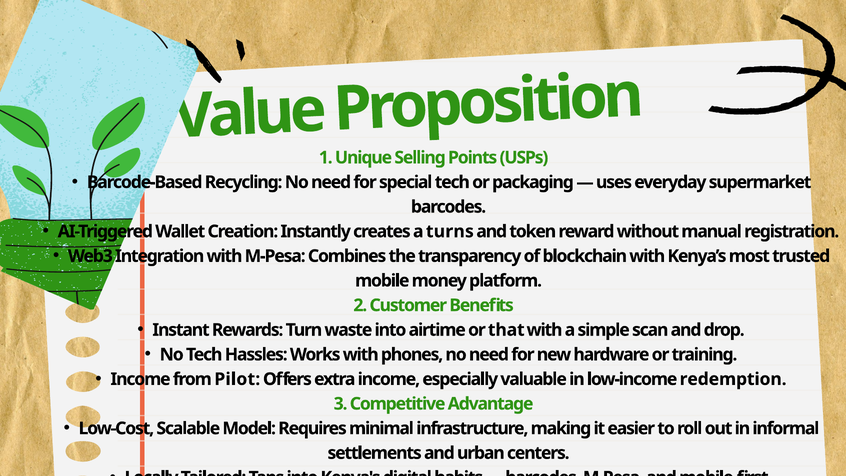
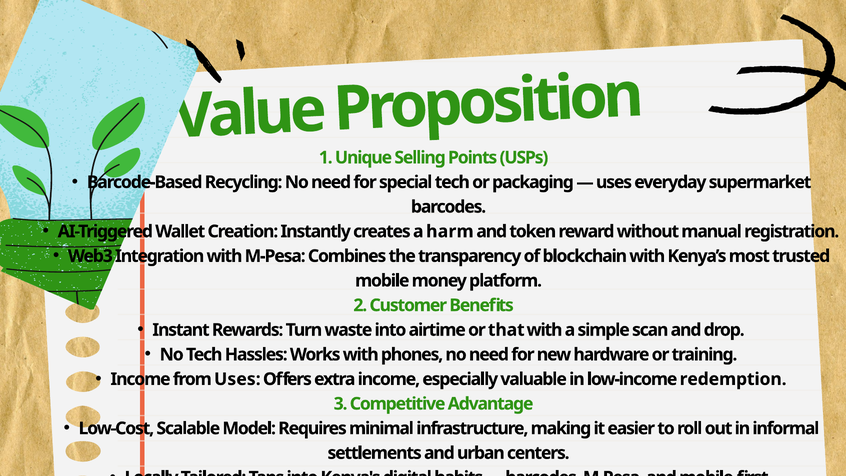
turns: turns -> harm
from Pilot: Pilot -> Uses
